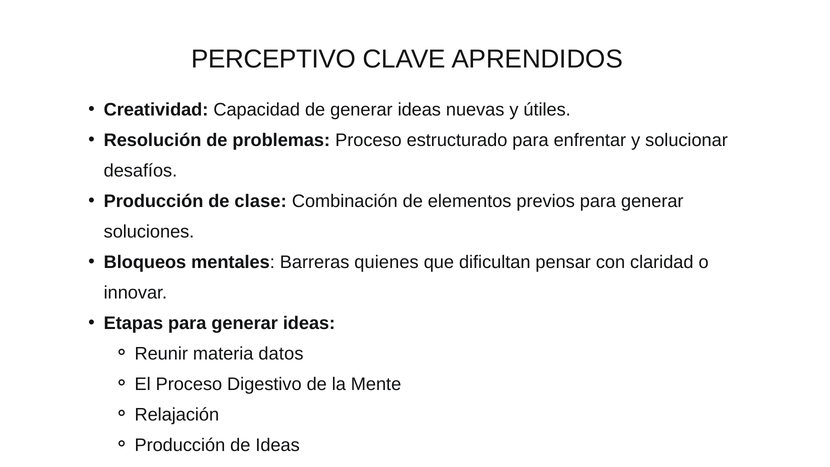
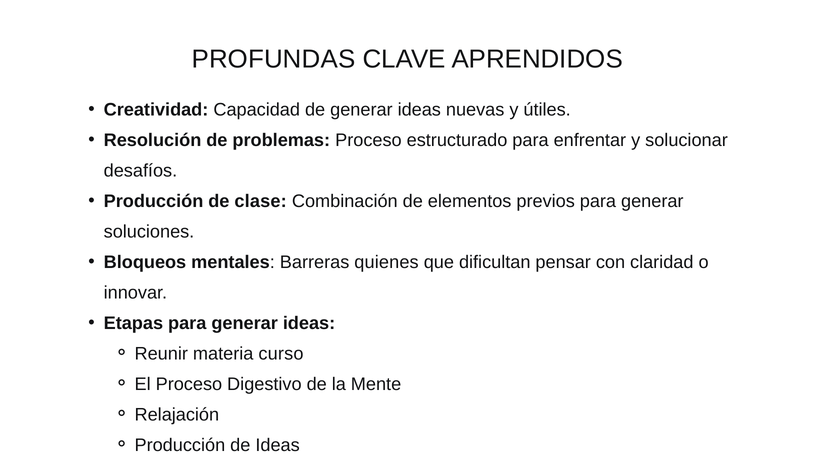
PERCEPTIVO: PERCEPTIVO -> PROFUNDAS
datos: datos -> curso
